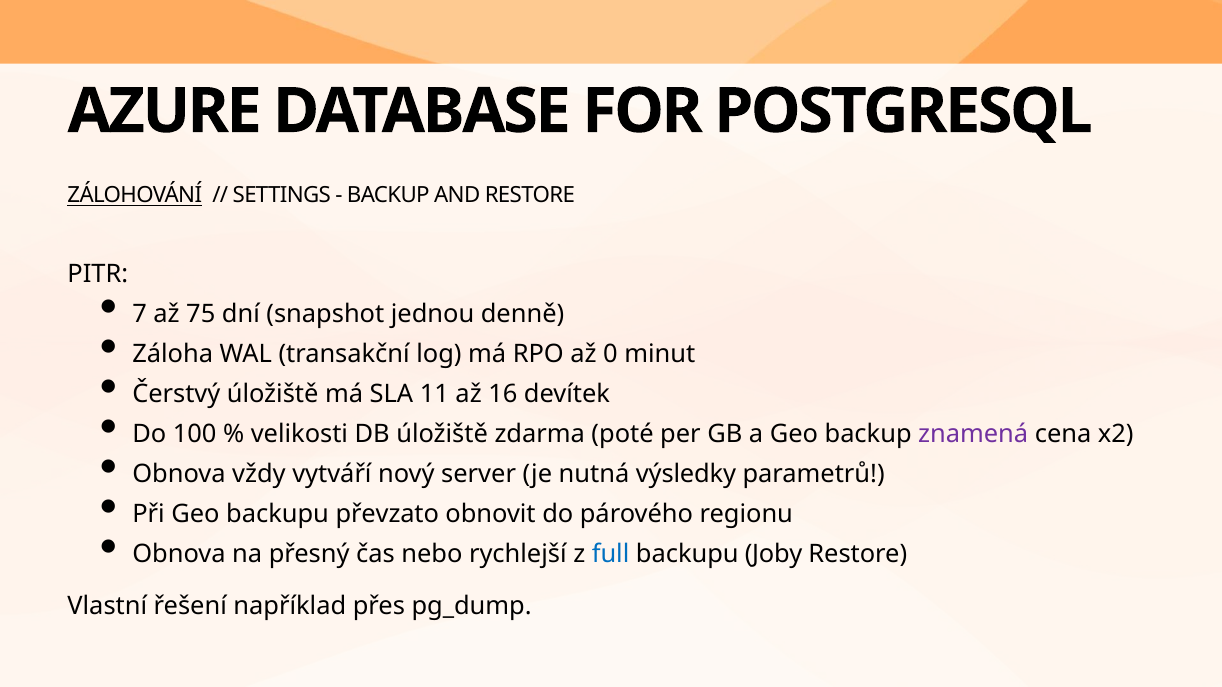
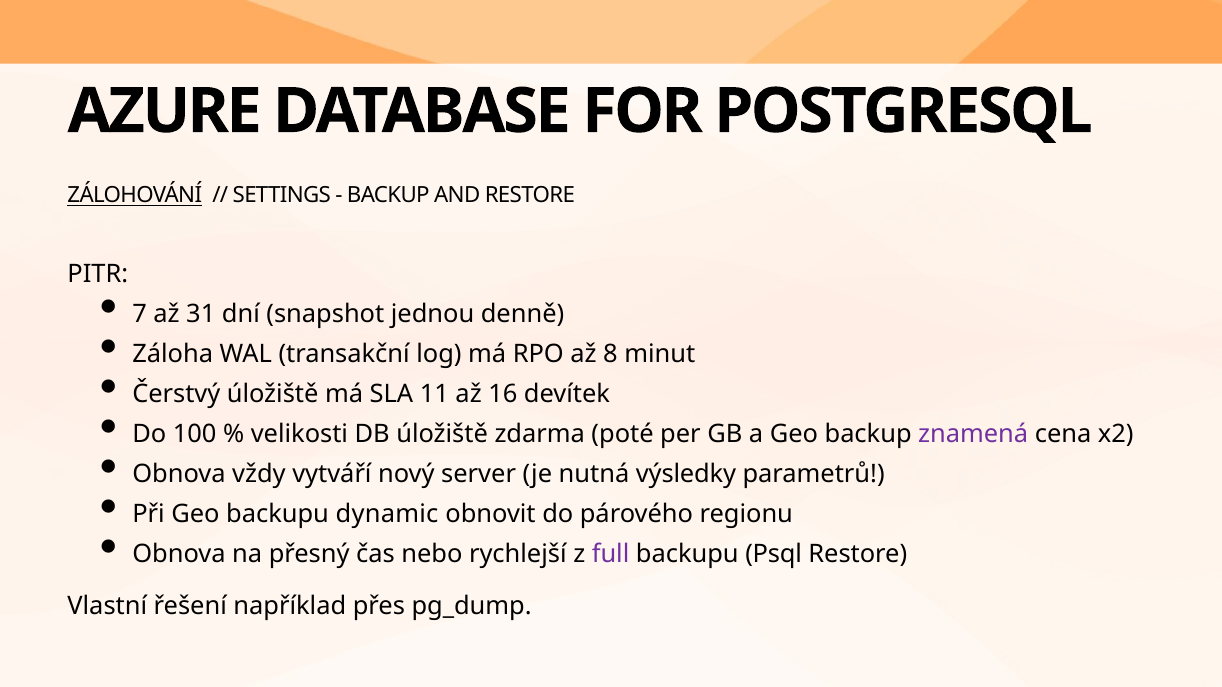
75: 75 -> 31
0: 0 -> 8
převzato: převzato -> dynamic
full colour: blue -> purple
Joby: Joby -> Psql
